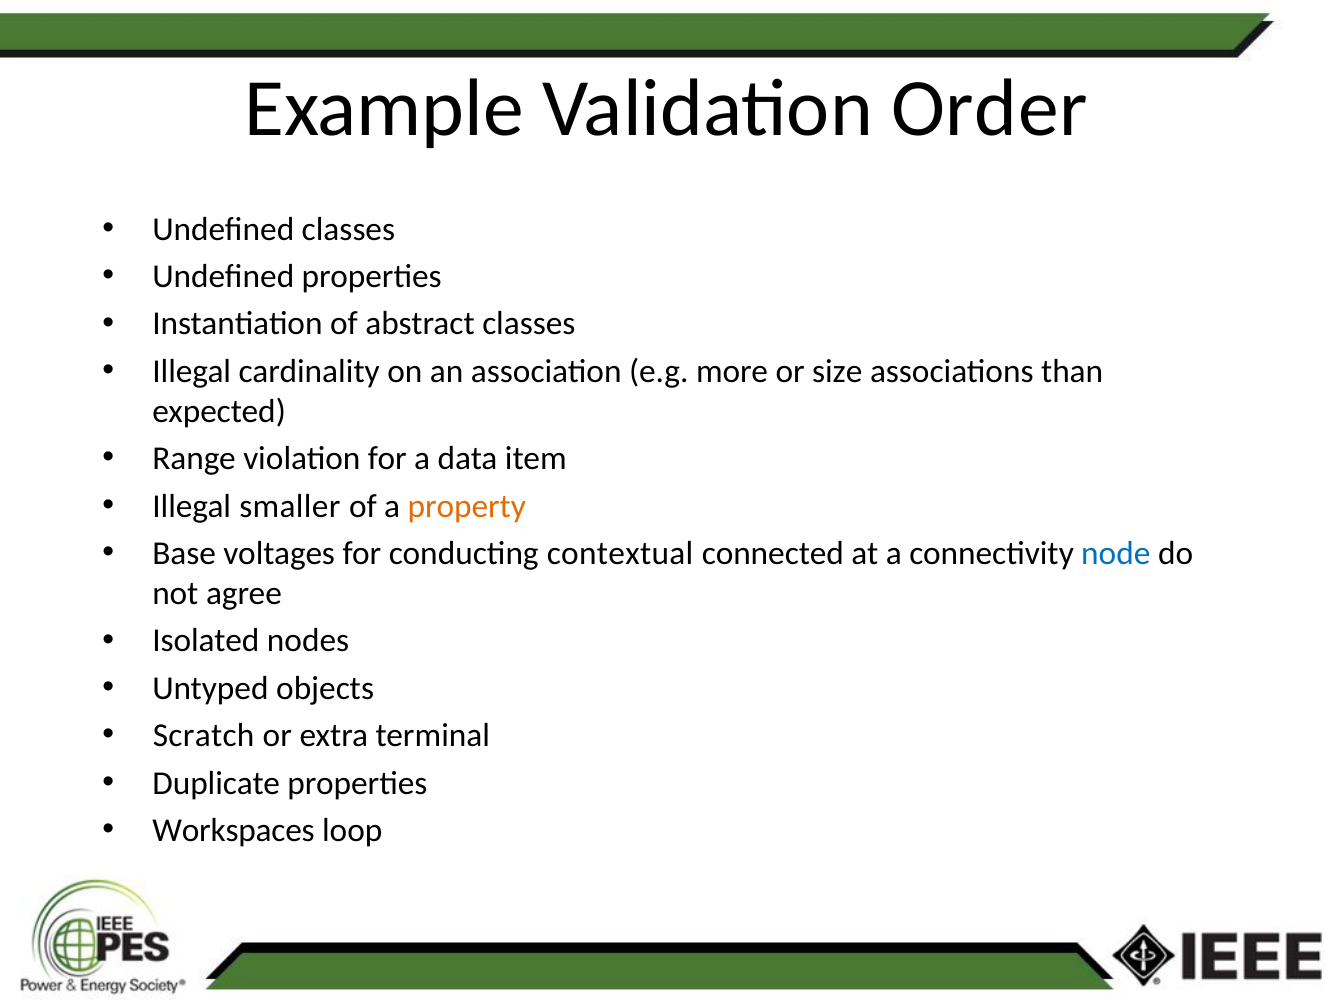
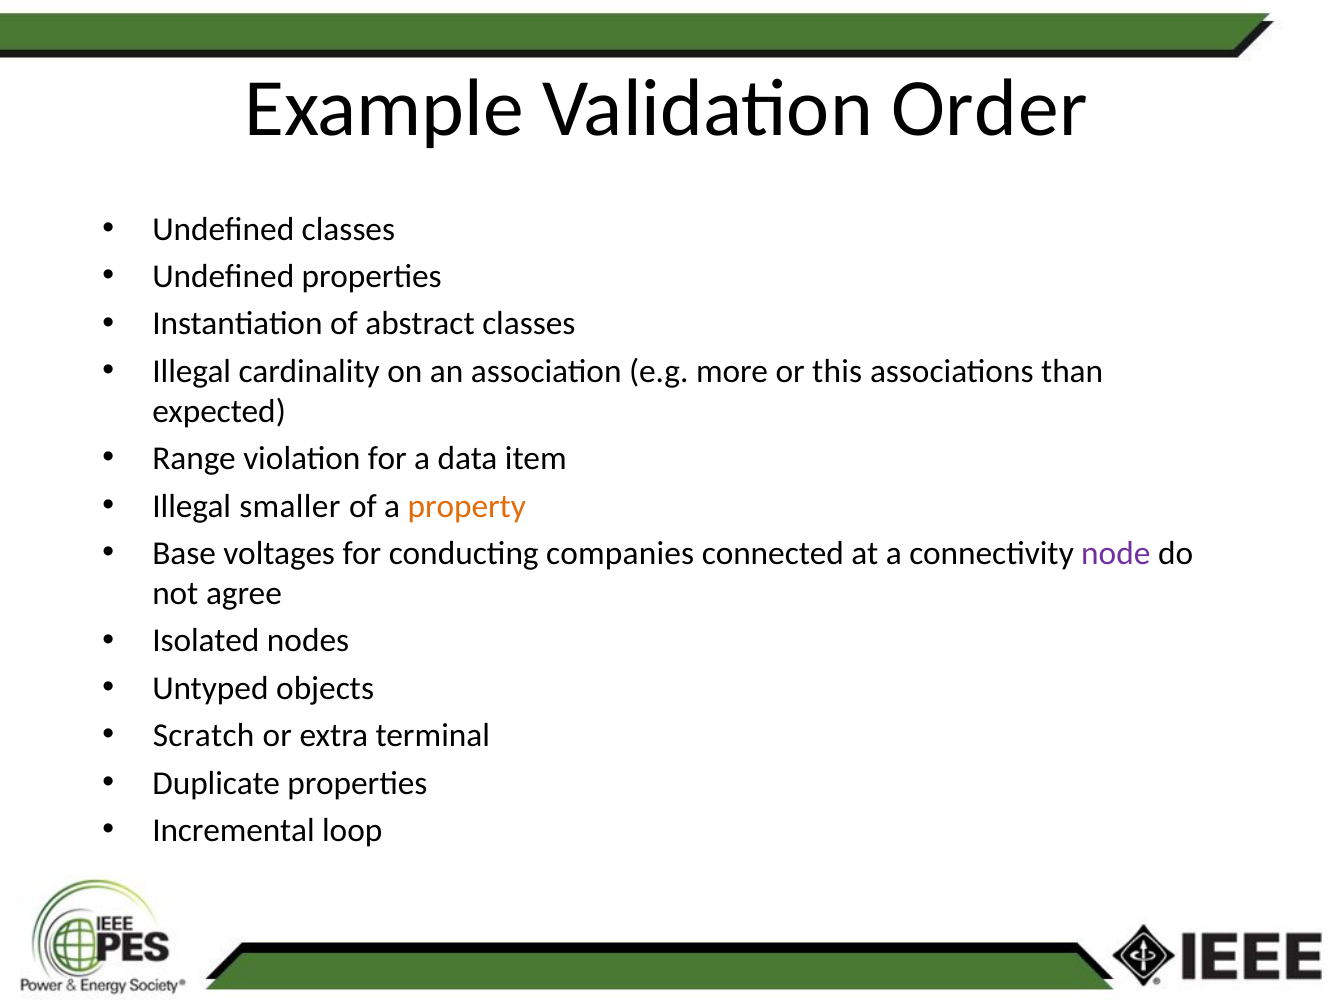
size: size -> this
contextual: contextual -> companies
node colour: blue -> purple
Workspaces: Workspaces -> Incremental
